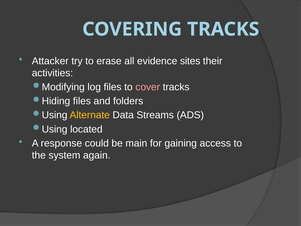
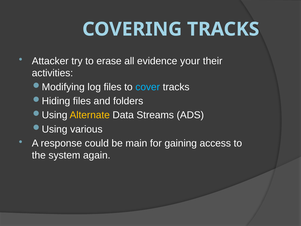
sites: sites -> your
cover colour: pink -> light blue
located: located -> various
